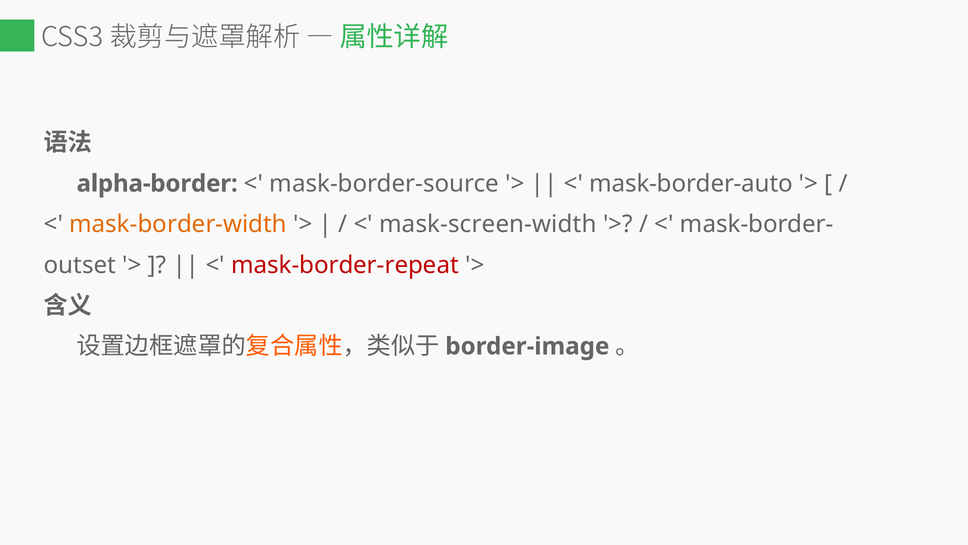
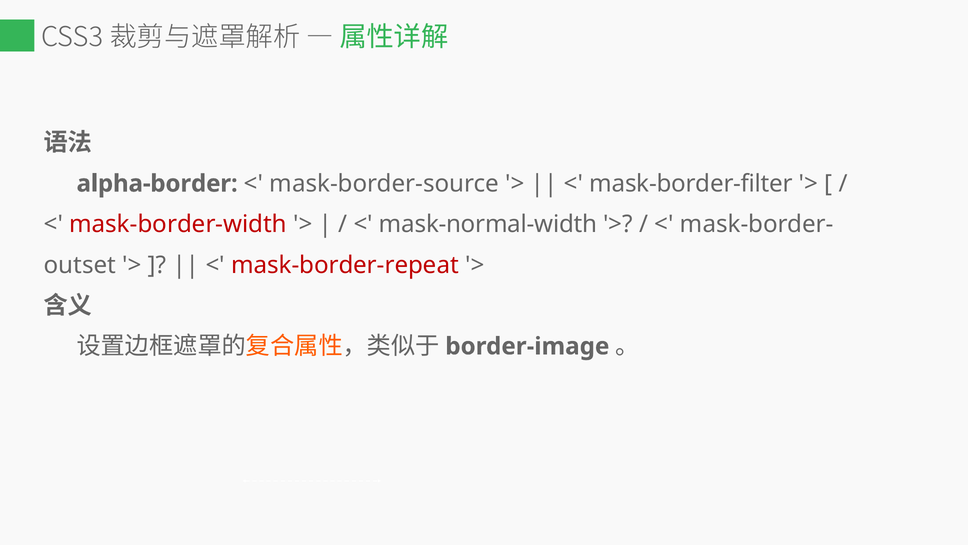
mask-border-auto: mask-border-auto -> mask-border-filter
mask-border-width colour: orange -> red
mask-screen-width: mask-screen-width -> mask-normal-width
